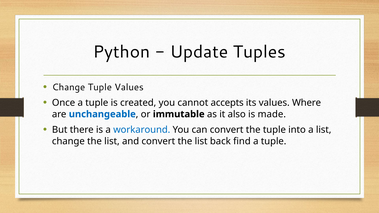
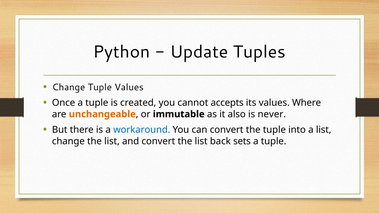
unchangeable colour: blue -> orange
made: made -> never
find: find -> sets
